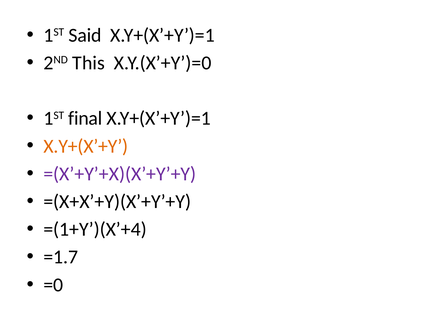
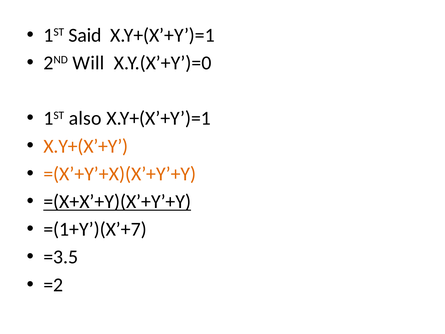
This: This -> Will
final: final -> also
=(X’+Y’+X)(X’+Y’+Y colour: purple -> orange
=(X+X’+Y)(X’+Y’+Y underline: none -> present
=(1+Y’)(X’+4: =(1+Y’)(X’+4 -> =(1+Y’)(X’+7
=1.7: =1.7 -> =3.5
=0: =0 -> =2
